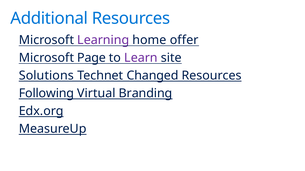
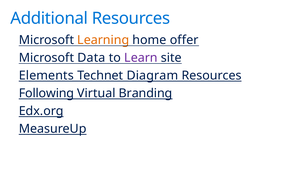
Learning colour: purple -> orange
Page: Page -> Data
Solutions: Solutions -> Elements
Changed: Changed -> Diagram
